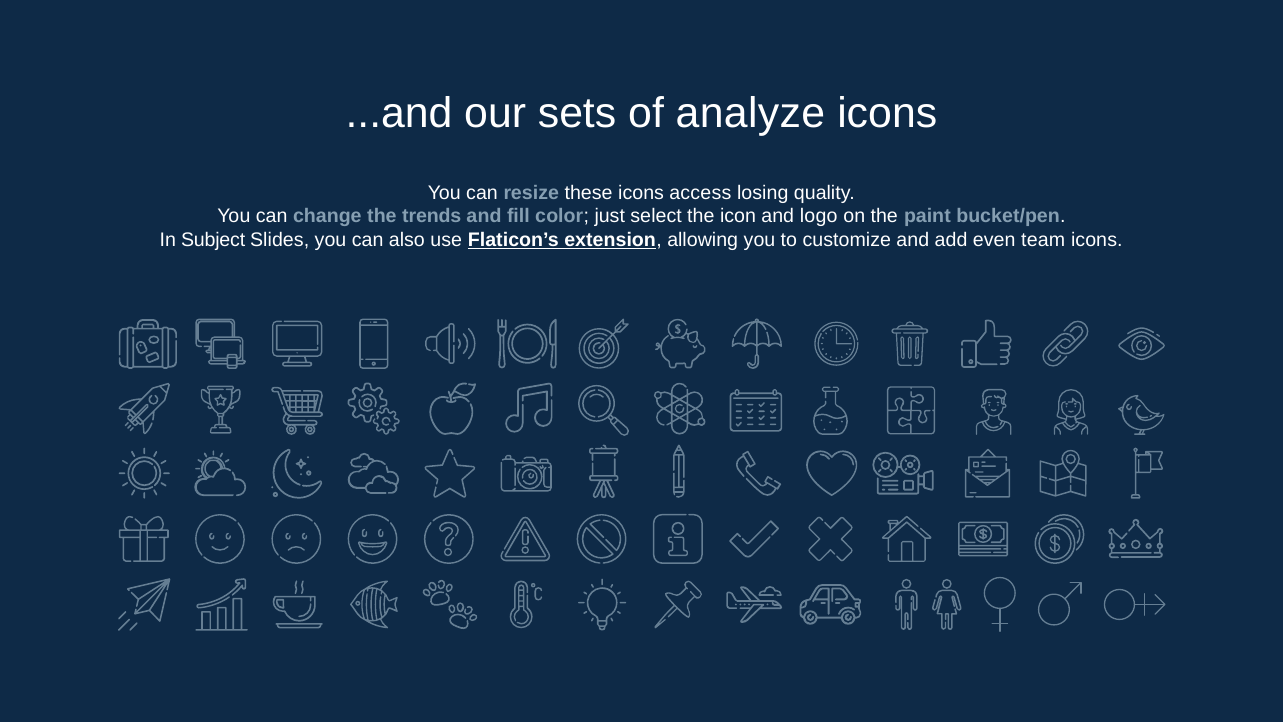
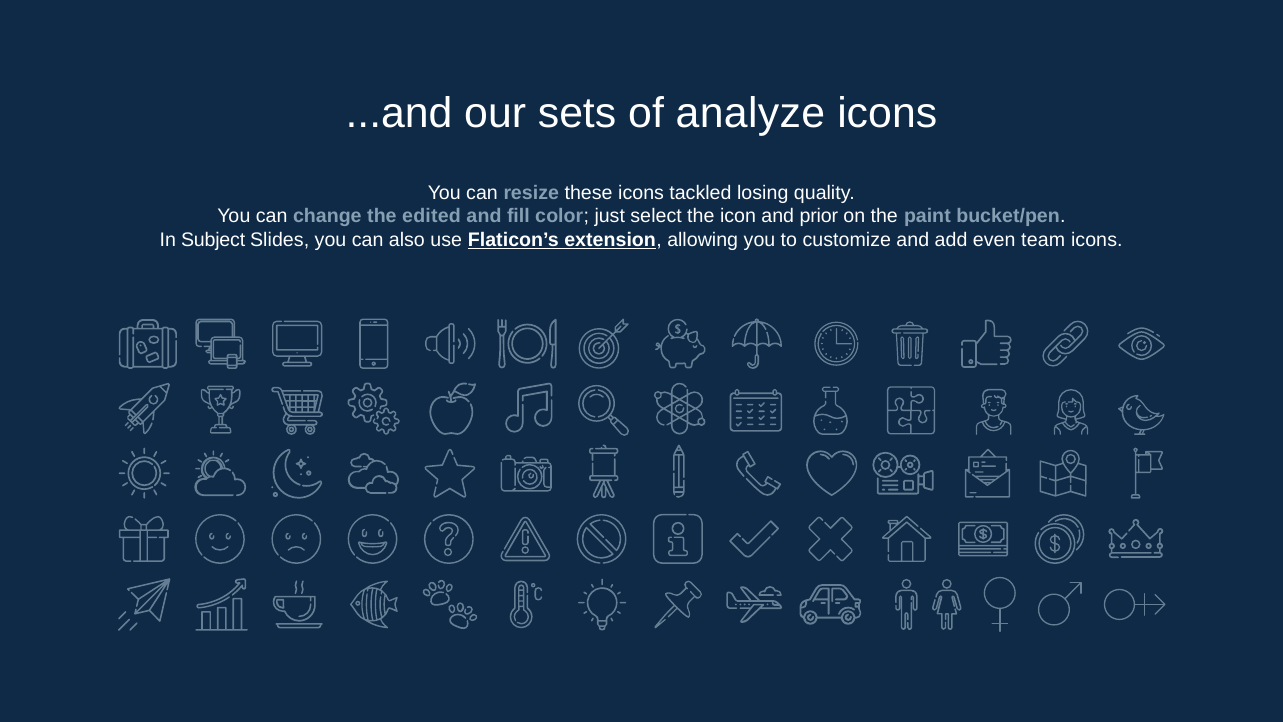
access: access -> tackled
trends: trends -> edited
logo: logo -> prior
